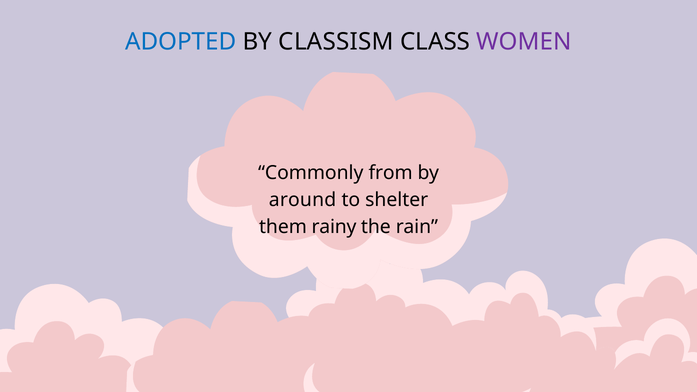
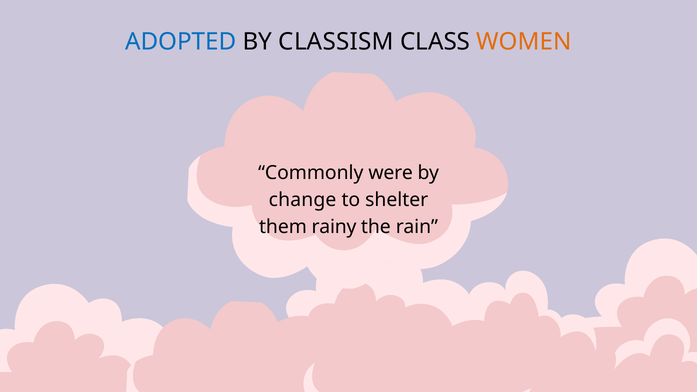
WOMEN colour: purple -> orange
from: from -> were
around: around -> change
